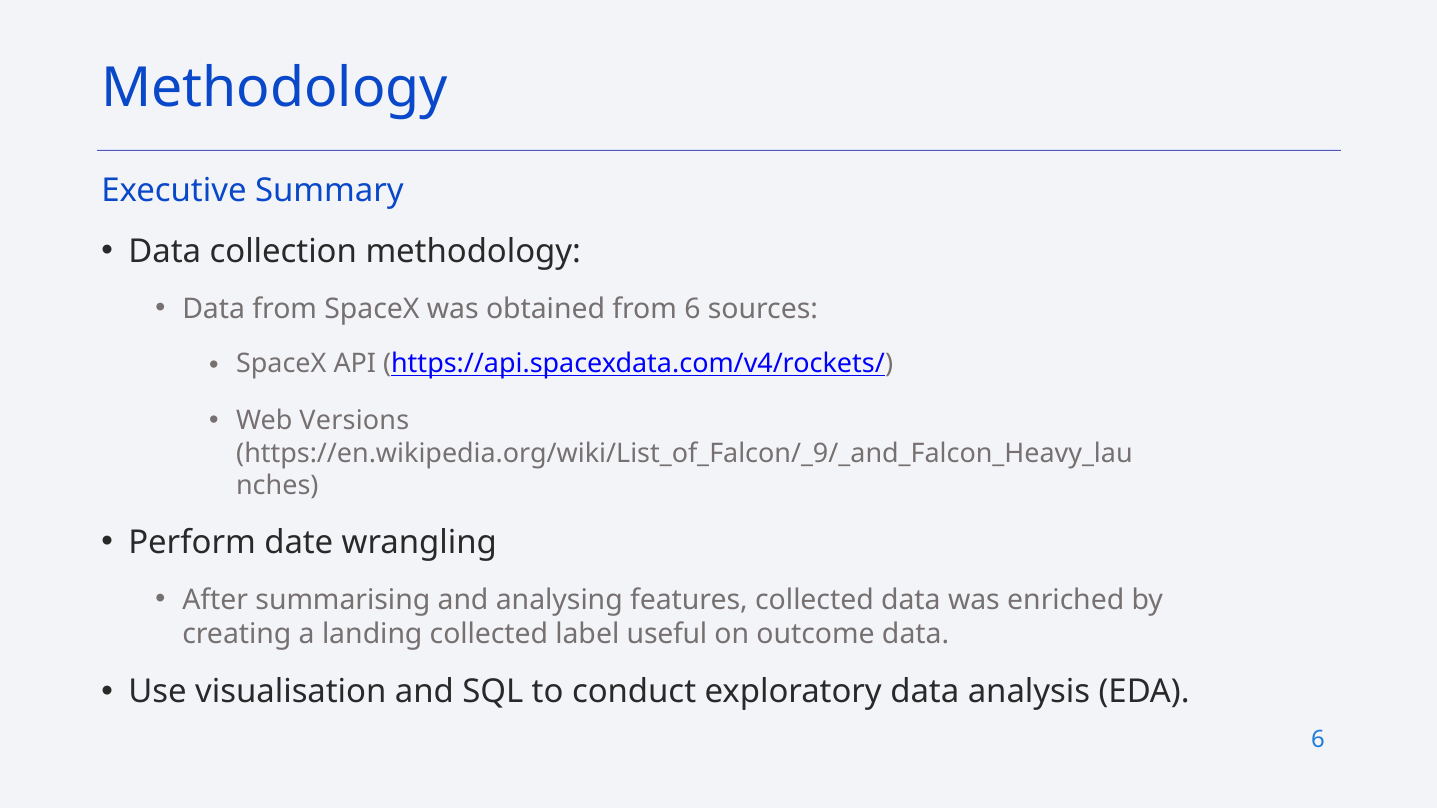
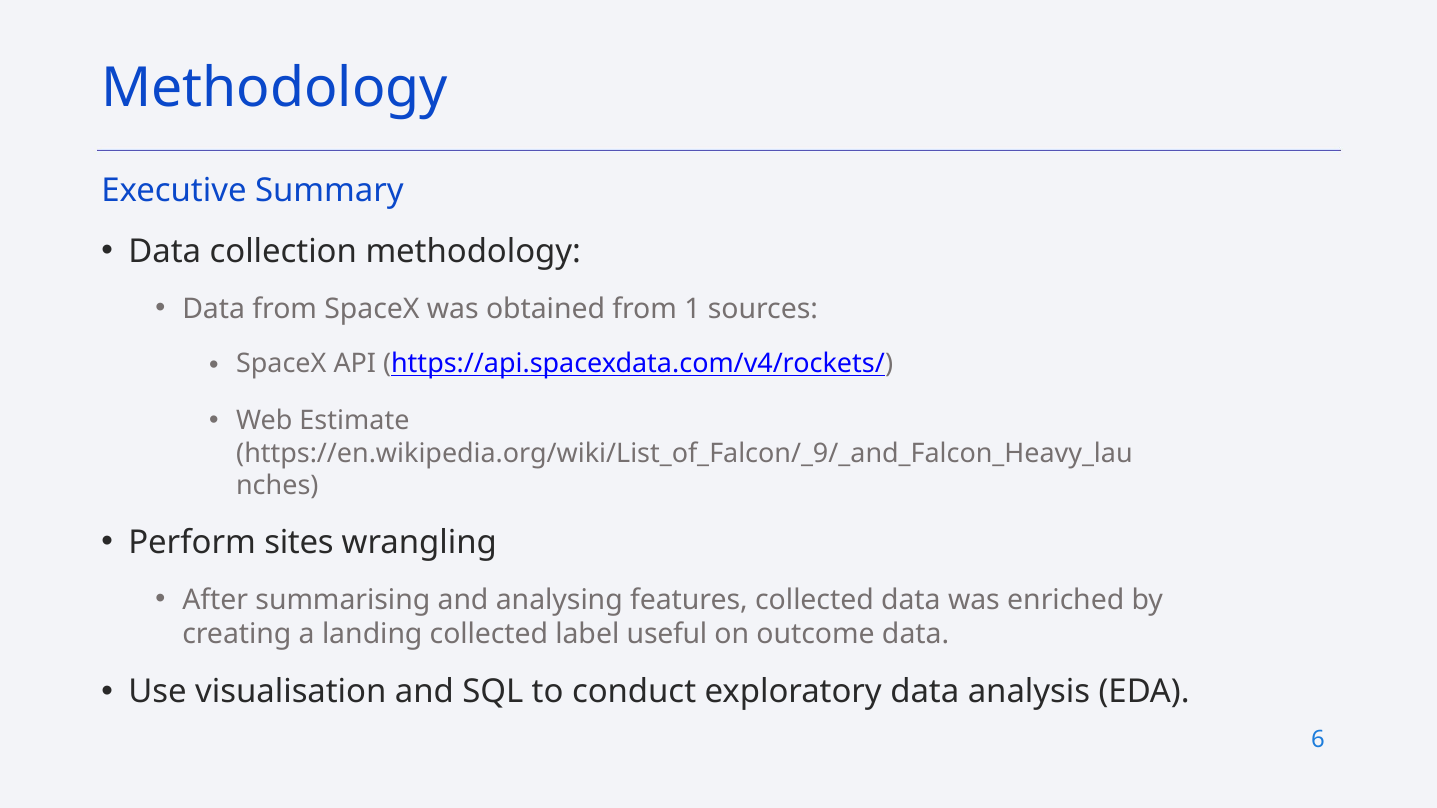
from 6: 6 -> 1
Versions: Versions -> Estimate
date: date -> sites
